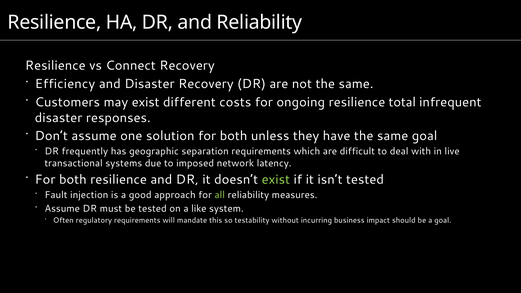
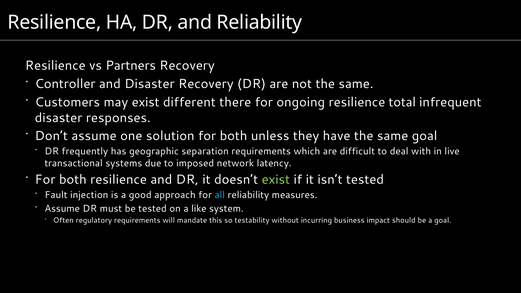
Connect: Connect -> Partners
Efficiency: Efficiency -> Controller
costs: costs -> there
all colour: light green -> light blue
